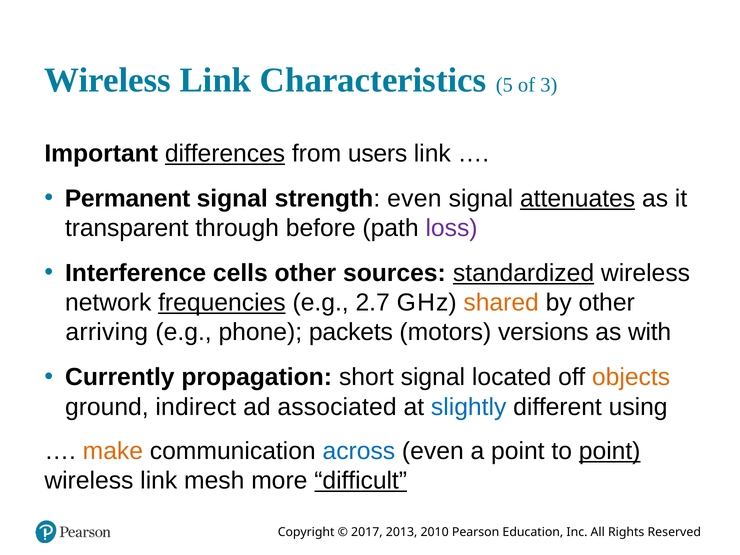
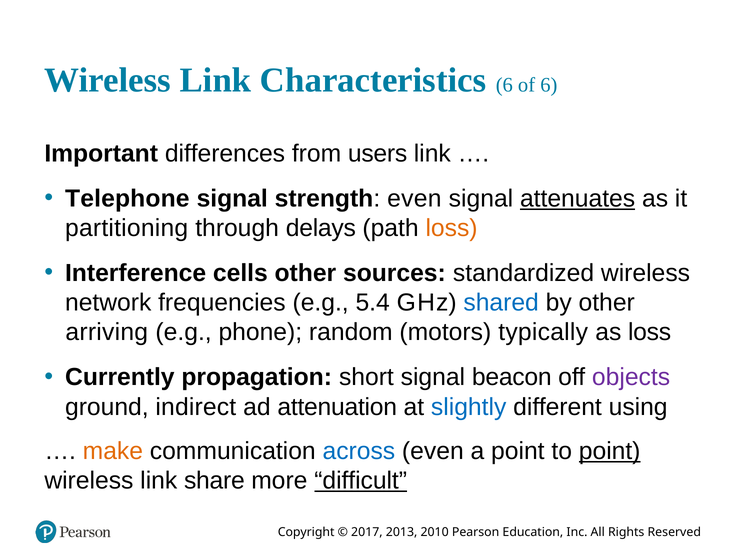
Characteristics 5: 5 -> 6
of 3: 3 -> 6
differences underline: present -> none
Permanent: Permanent -> Telephone
transparent: transparent -> partitioning
before: before -> delays
loss at (452, 228) colour: purple -> orange
standardized underline: present -> none
frequencies underline: present -> none
2.7: 2.7 -> 5.4
shared colour: orange -> blue
packets: packets -> random
versions: versions -> typically
as with: with -> loss
located: located -> beacon
objects colour: orange -> purple
associated: associated -> attenuation
mesh: mesh -> share
